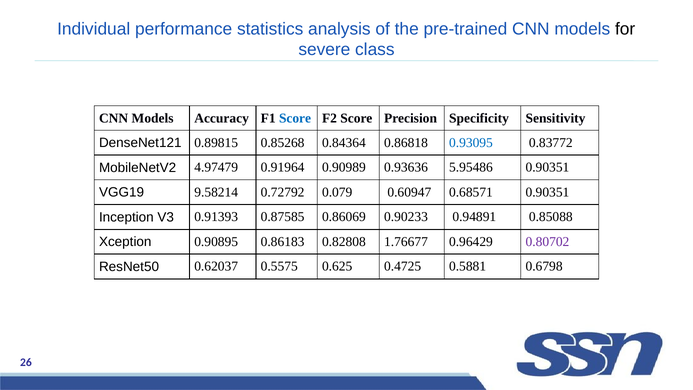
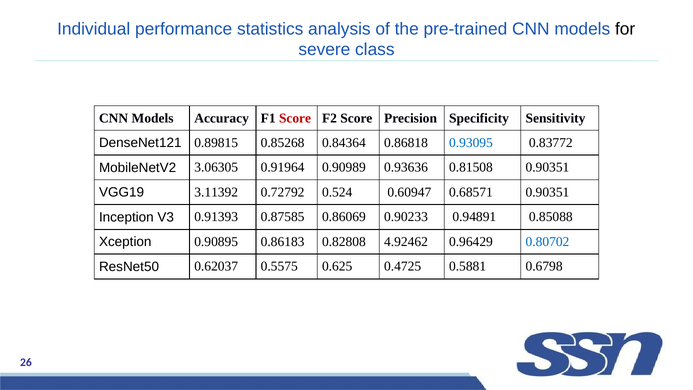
Score at (295, 118) colour: blue -> red
4.97479: 4.97479 -> 3.06305
5.95486: 5.95486 -> 0.81508
9.58214: 9.58214 -> 3.11392
0.079: 0.079 -> 0.524
1.76677: 1.76677 -> 4.92462
0.80702 colour: purple -> blue
